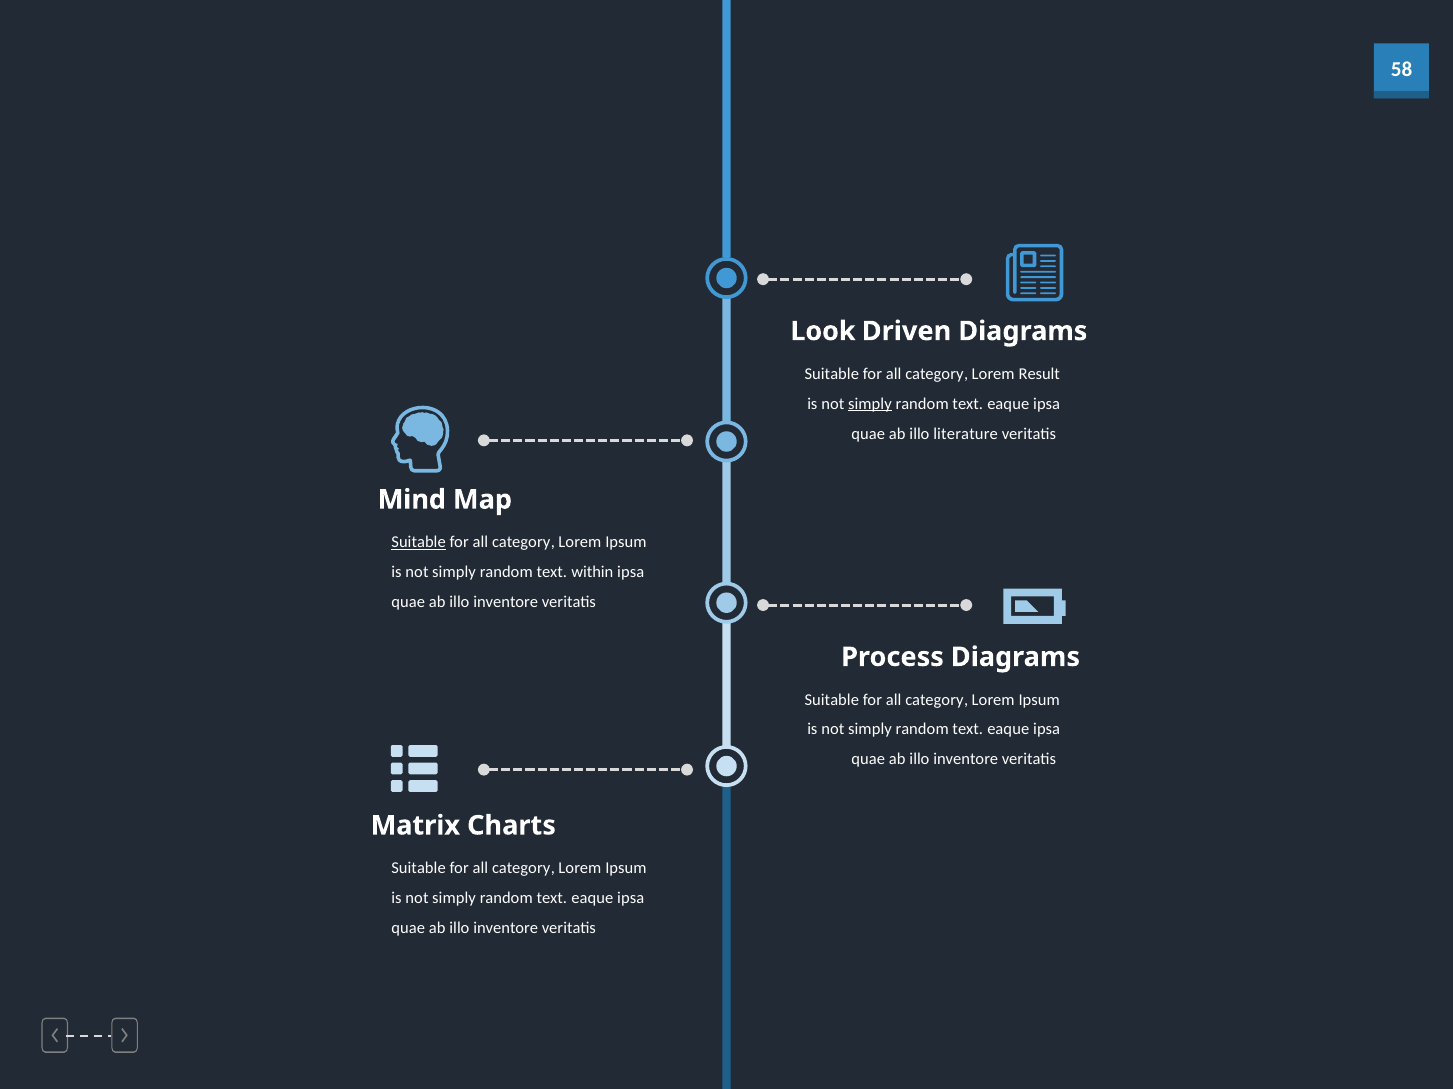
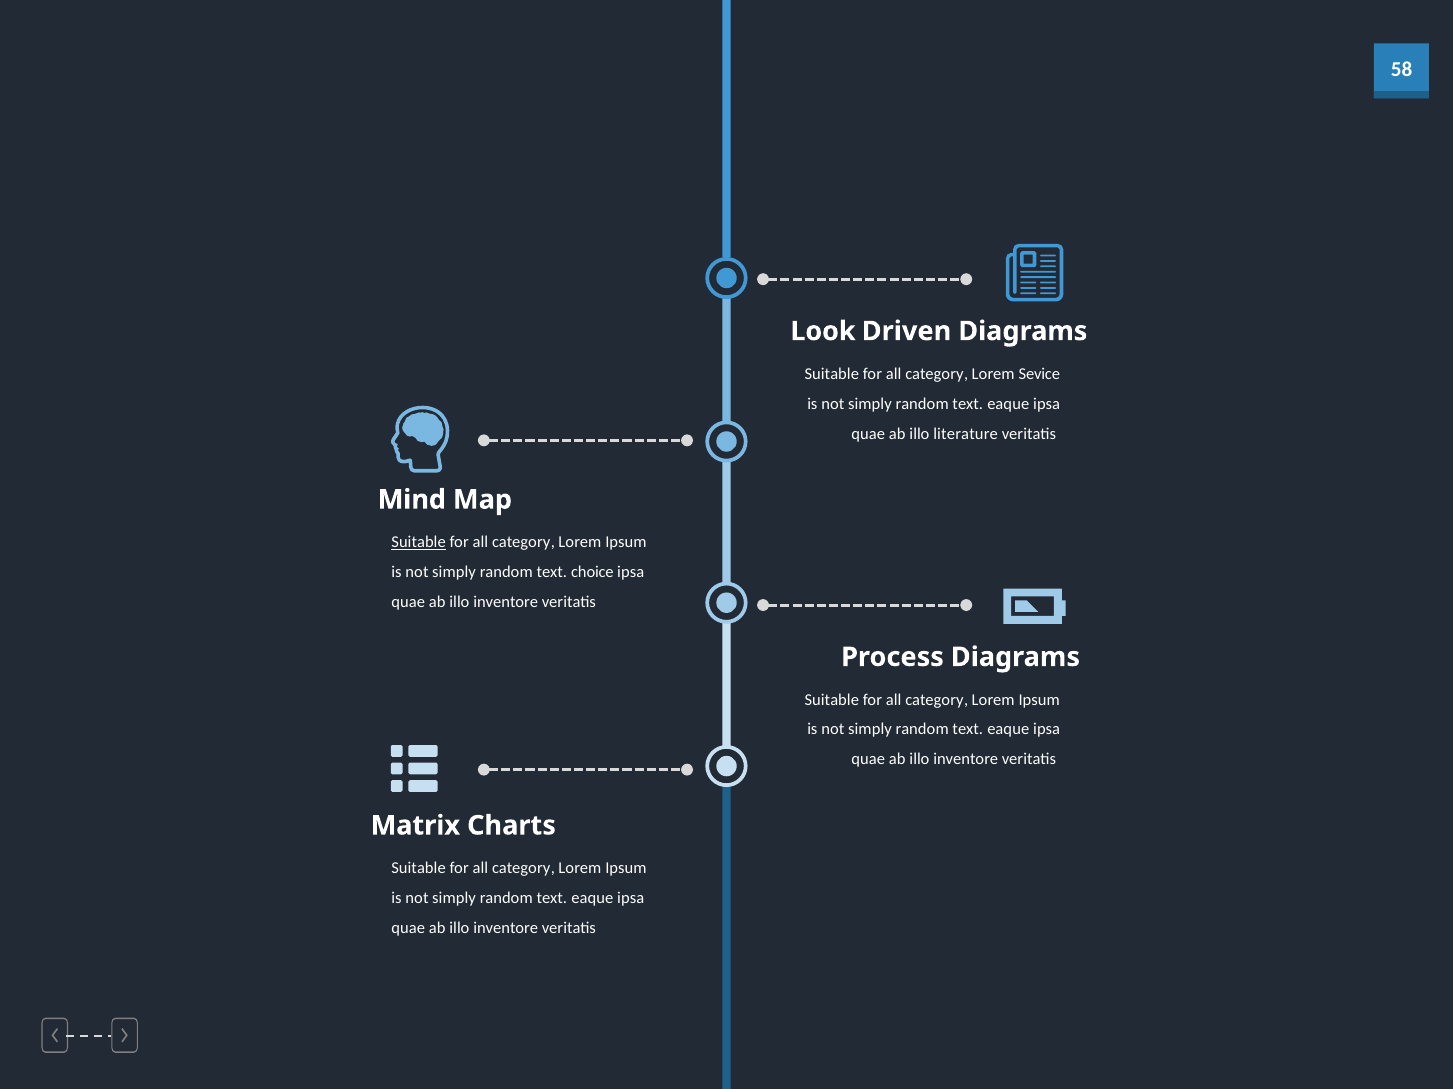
Result: Result -> Sevice
simply at (870, 404) underline: present -> none
within: within -> choice
